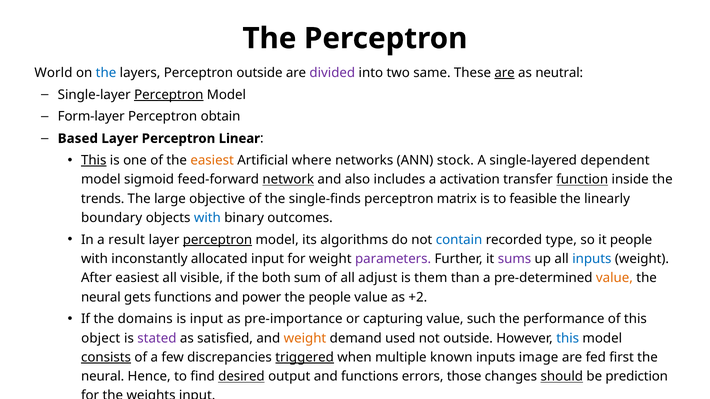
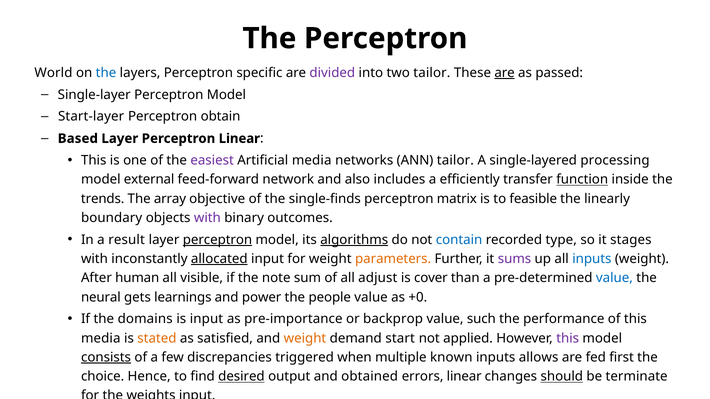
Perceptron outside: outside -> specific
two same: same -> tailor
neutral: neutral -> passed
Perceptron at (169, 95) underline: present -> none
Form-layer: Form-layer -> Start-layer
This at (94, 161) underline: present -> none
easiest at (212, 161) colour: orange -> purple
Artificial where: where -> media
ANN stock: stock -> tailor
dependent: dependent -> processing
sigmoid: sigmoid -> external
network underline: present -> none
activation: activation -> efficiently
large: large -> array
with at (207, 218) colour: blue -> purple
algorithms underline: none -> present
it people: people -> stages
allocated underline: none -> present
parameters colour: purple -> orange
After easiest: easiest -> human
both: both -> note
them: them -> cover
value at (614, 278) colour: orange -> blue
gets functions: functions -> learnings
+2: +2 -> +0
capturing: capturing -> backprop
object at (101, 338): object -> media
stated colour: purple -> orange
used: used -> start
not outside: outside -> applied
this at (568, 338) colour: blue -> purple
triggered underline: present -> none
image: image -> allows
neural at (103, 377): neural -> choice
and functions: functions -> obtained
errors those: those -> linear
prediction: prediction -> terminate
